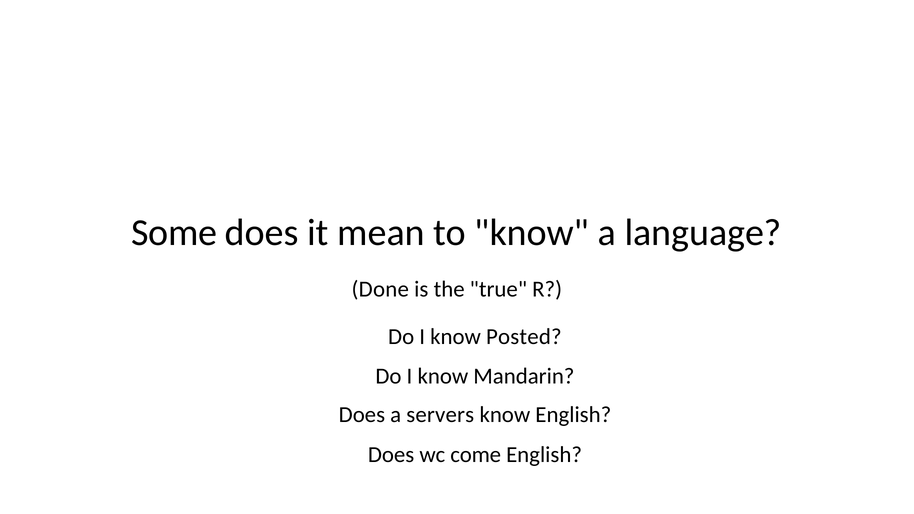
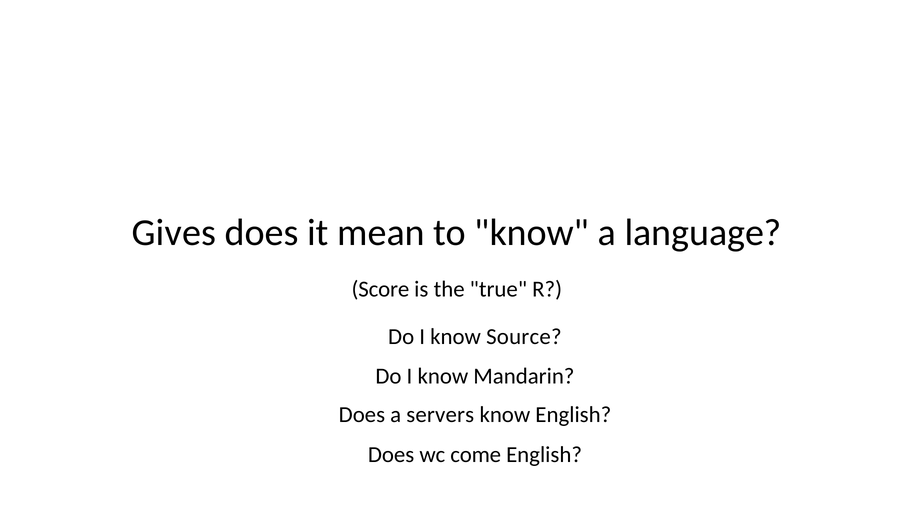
Some: Some -> Gives
Done: Done -> Score
Posted: Posted -> Source
